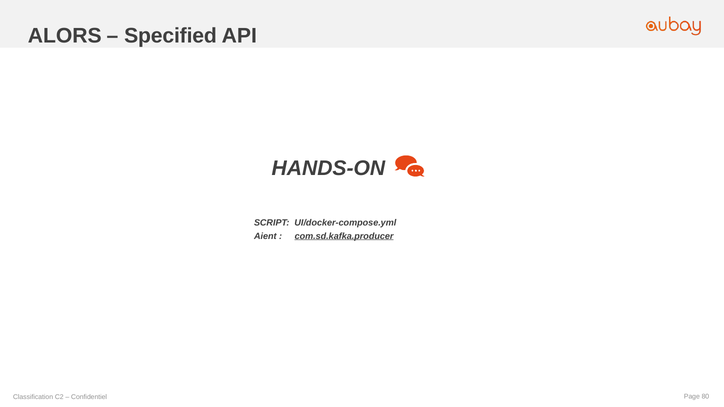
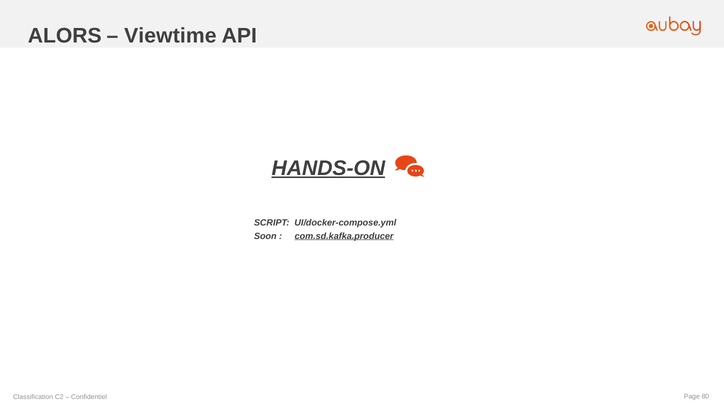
Specified: Specified -> Viewtime
HANDS-ON underline: none -> present
Aient: Aient -> Soon
